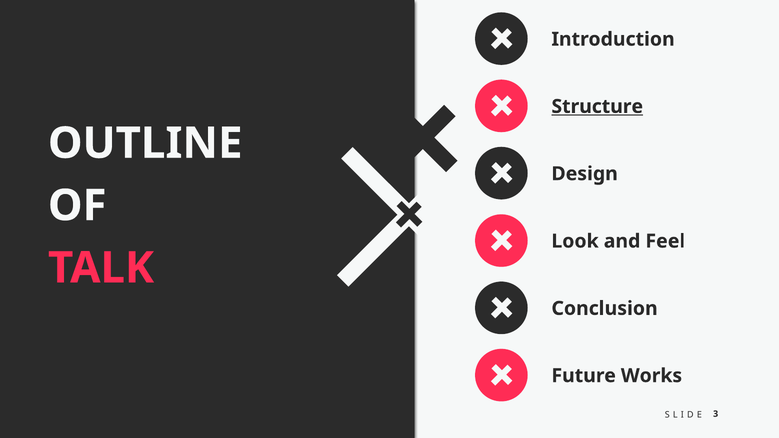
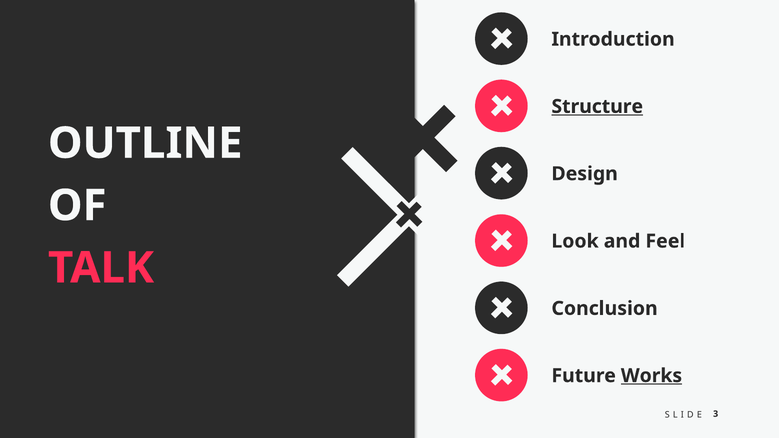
Works underline: none -> present
